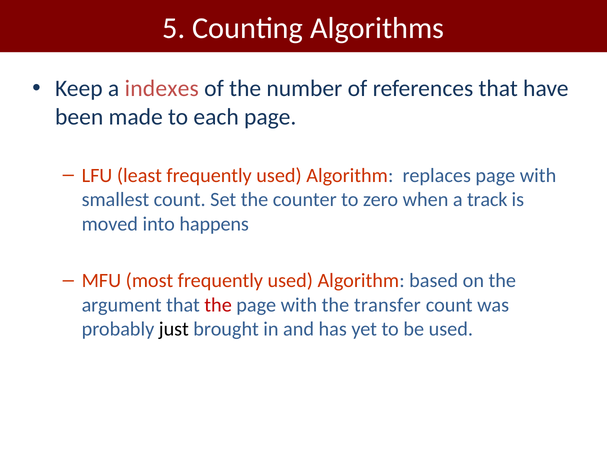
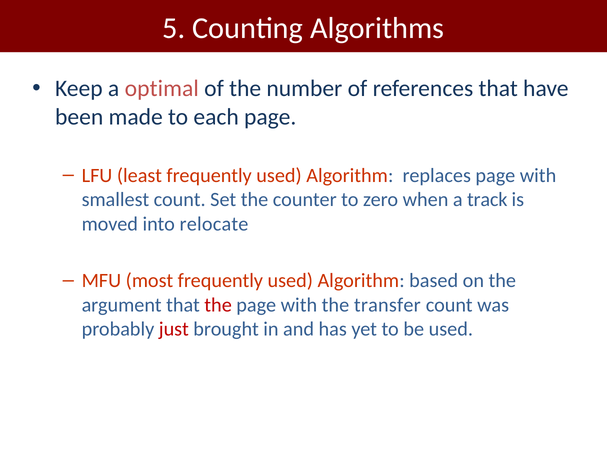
indexes: indexes -> optimal
happens: happens -> relocate
just colour: black -> red
